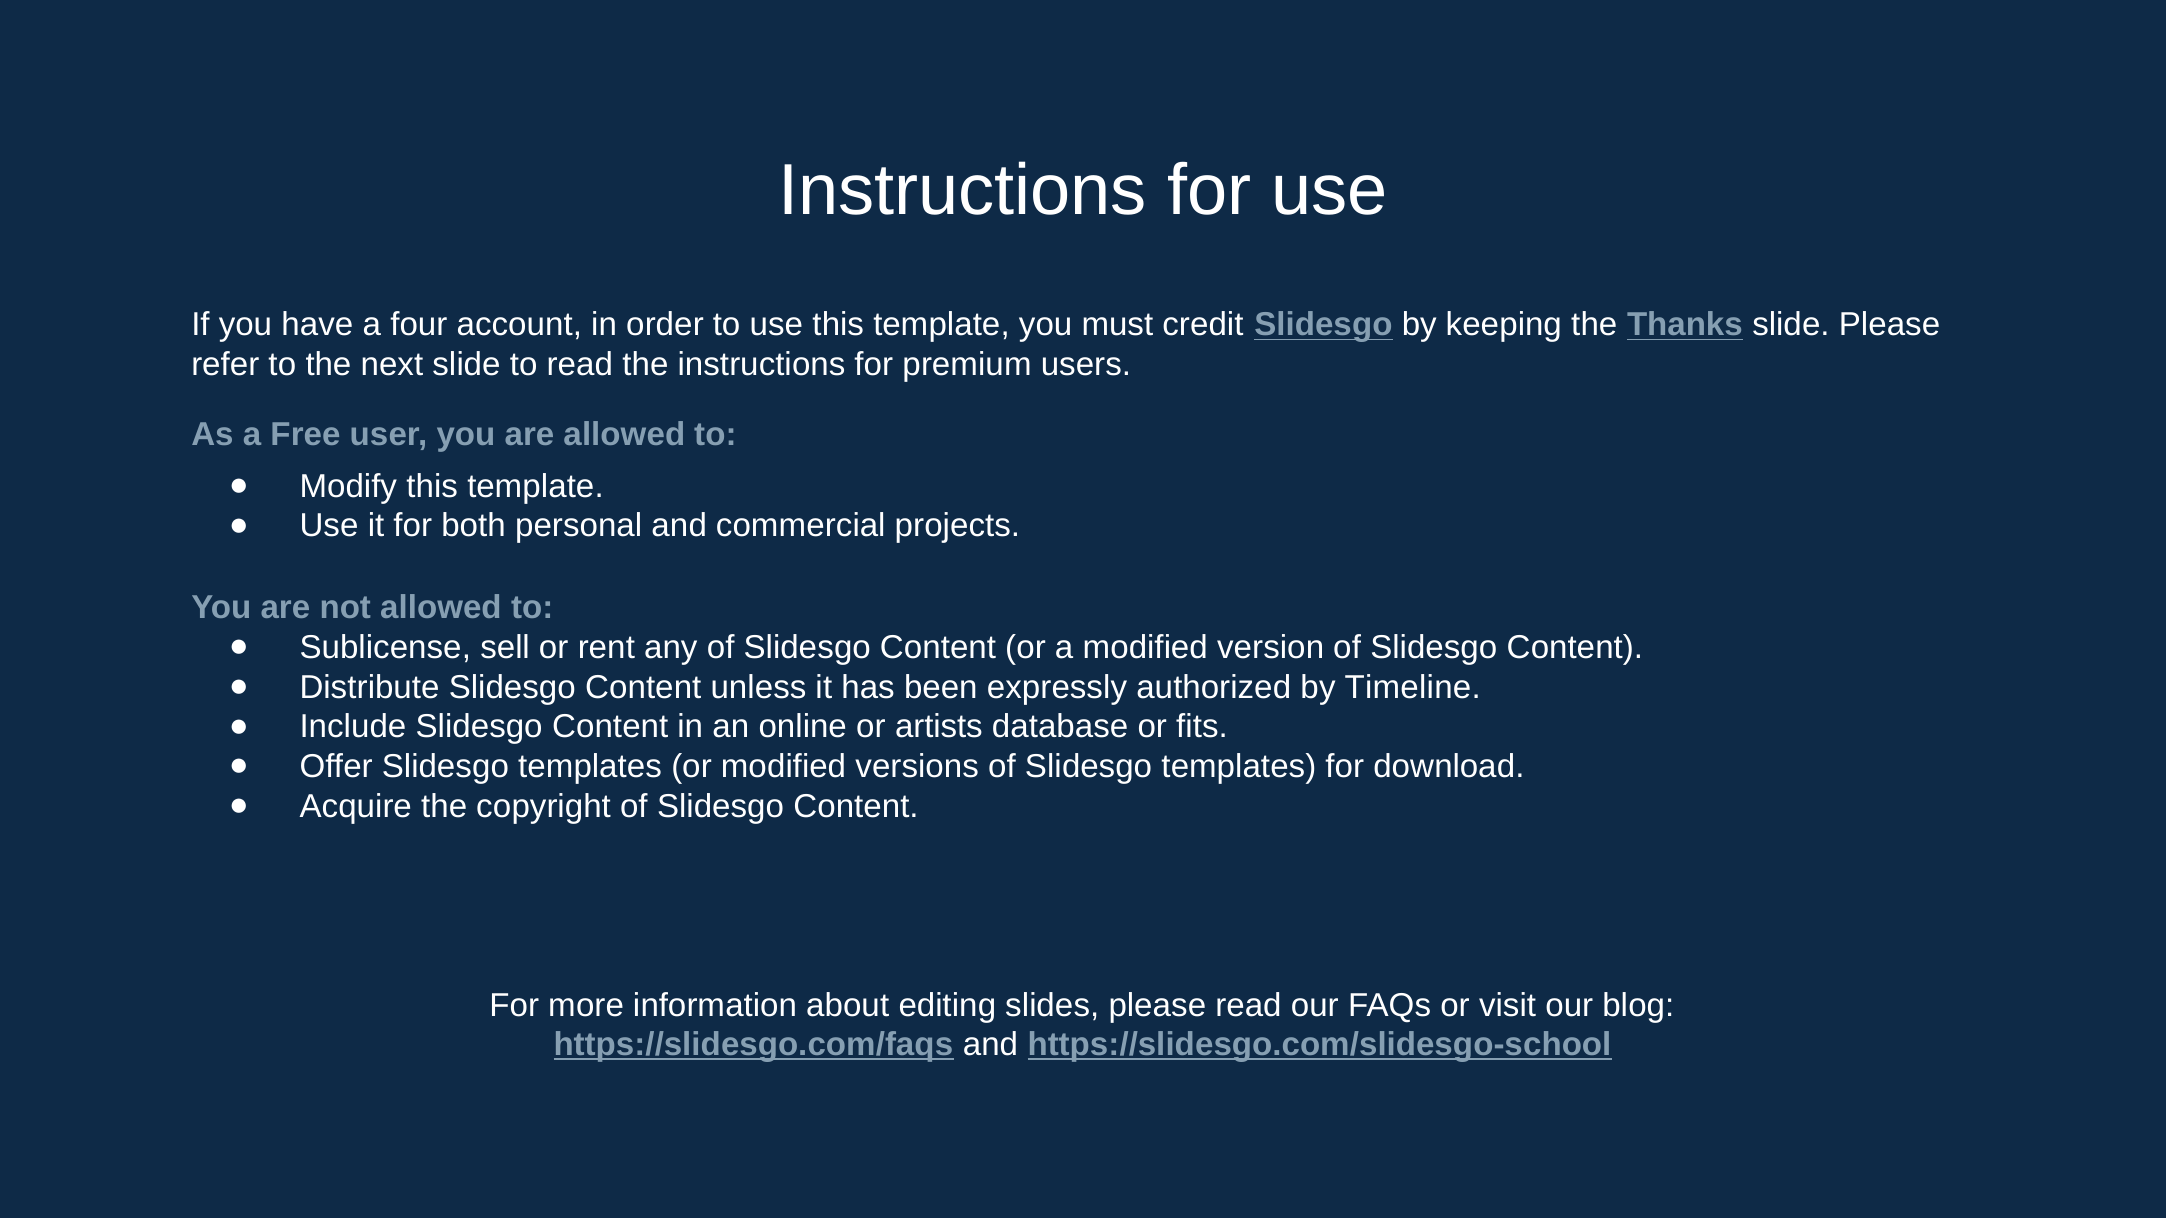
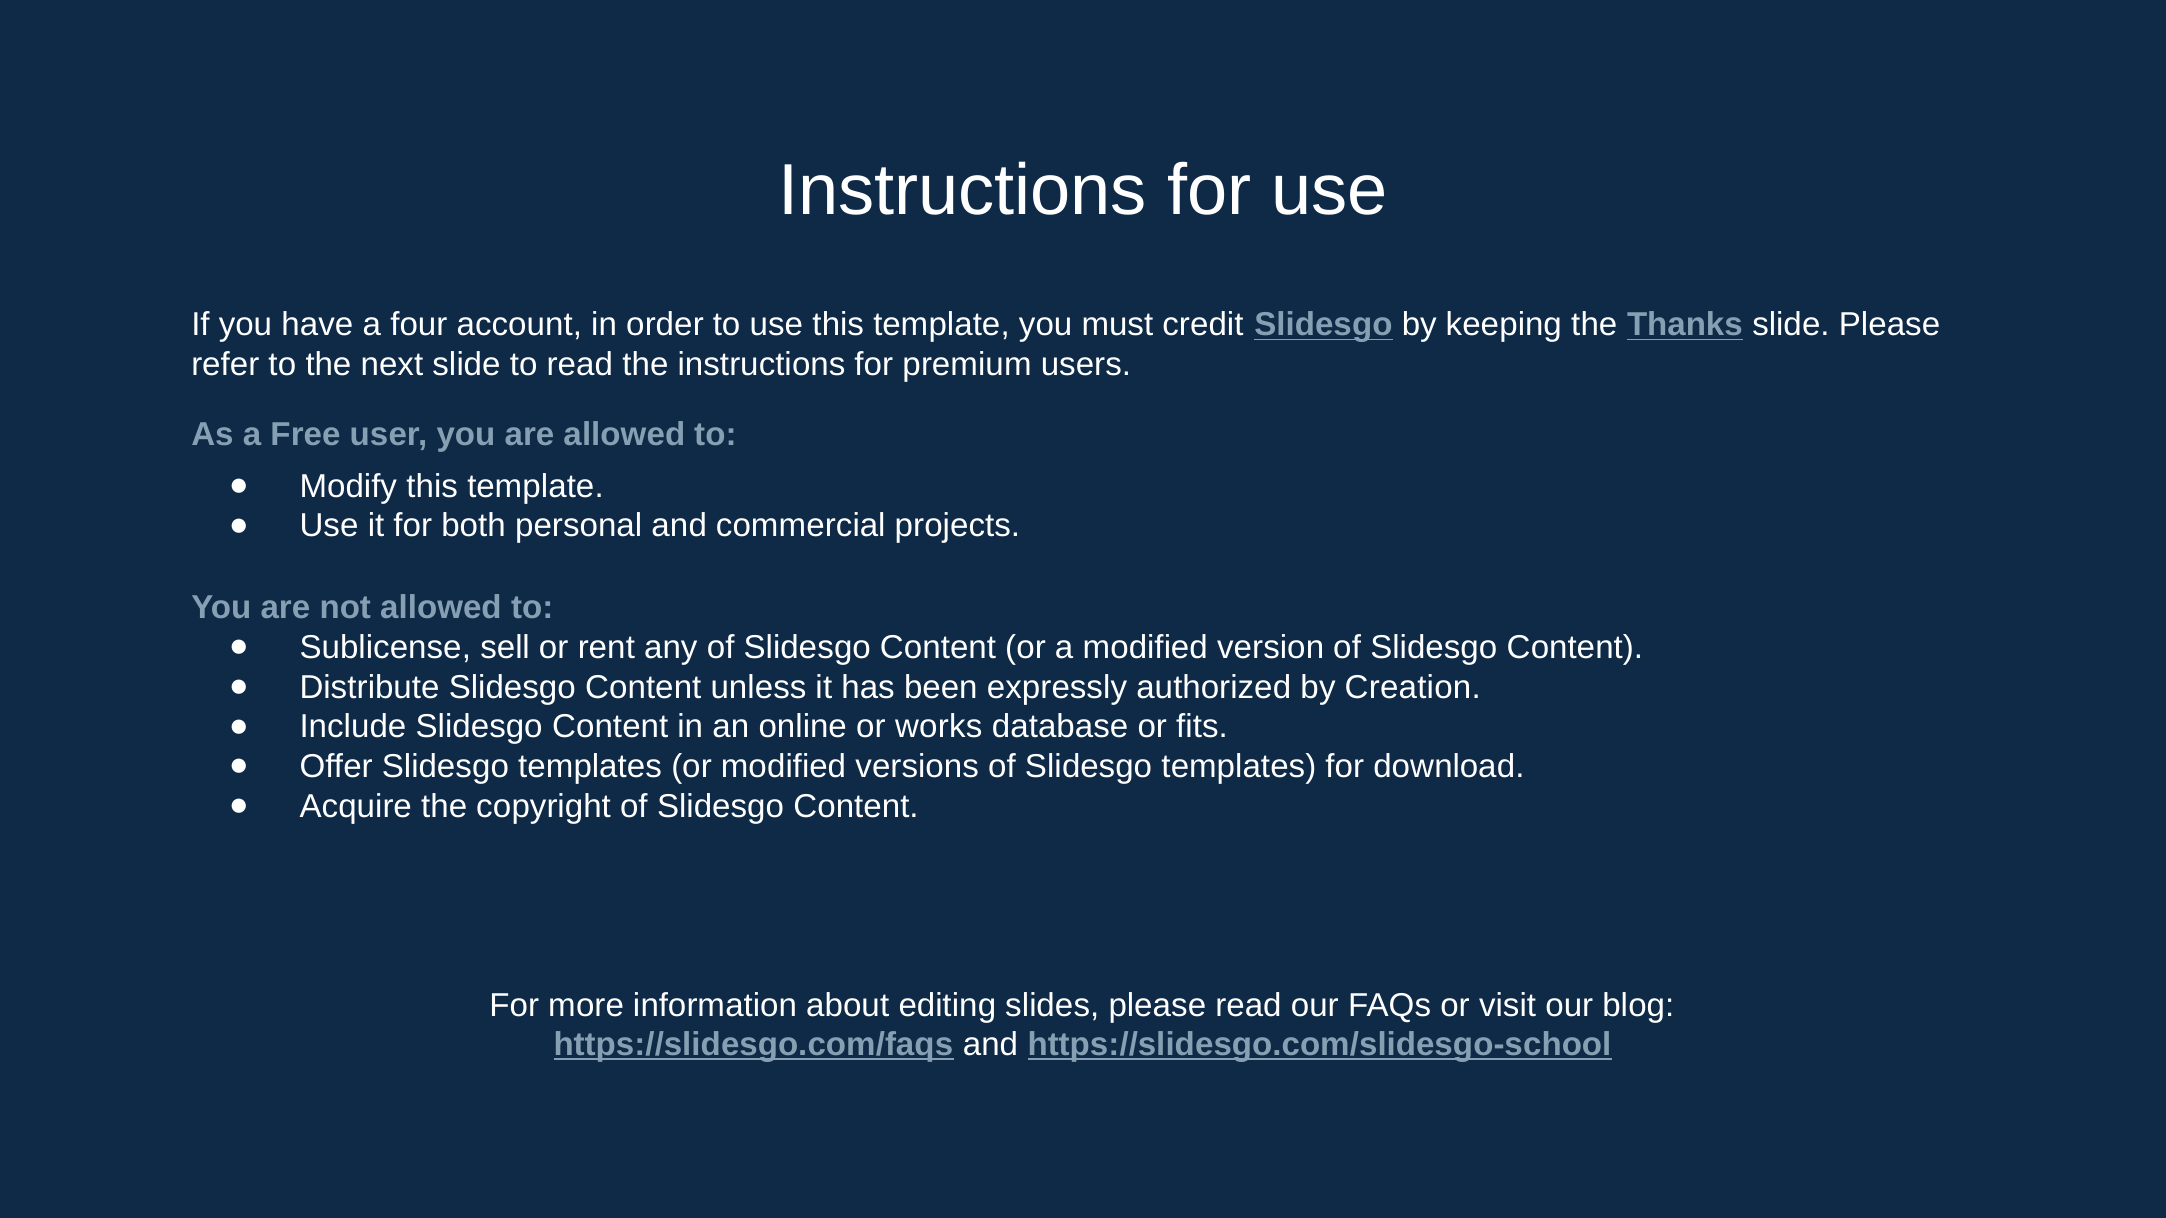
Timeline: Timeline -> Creation
artists: artists -> works
